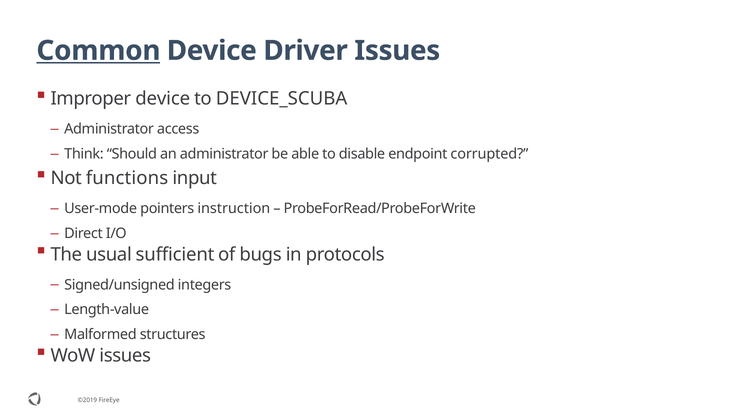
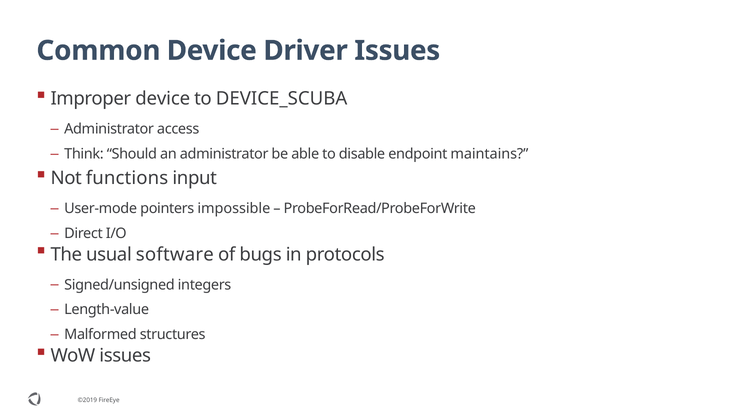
Common underline: present -> none
corrupted: corrupted -> maintains
instruction: instruction -> impossible
sufficient: sufficient -> software
